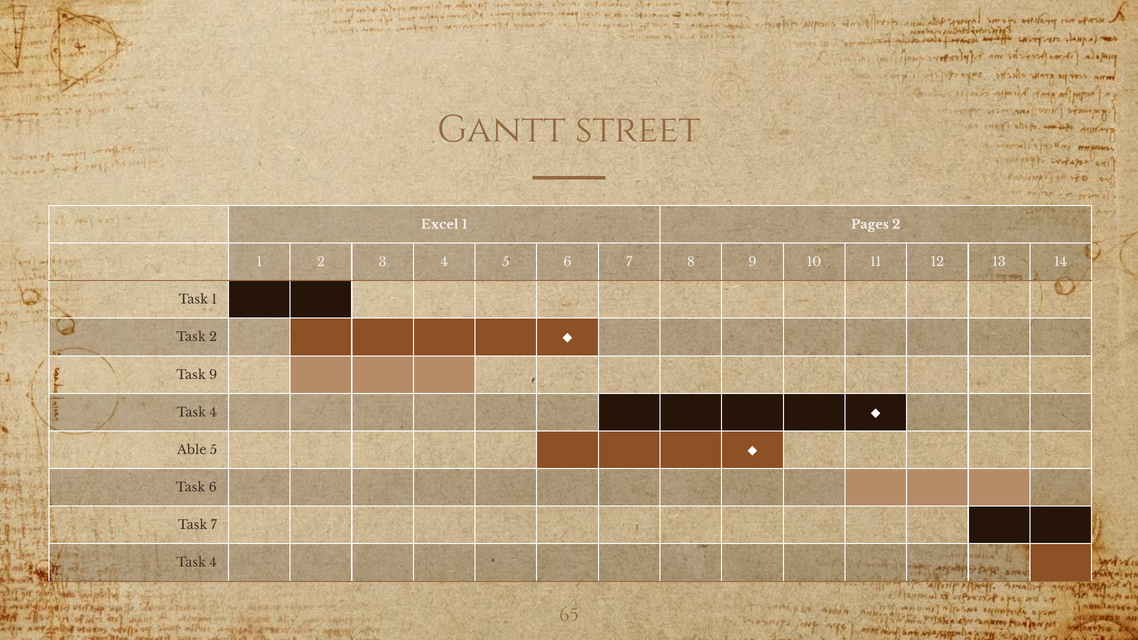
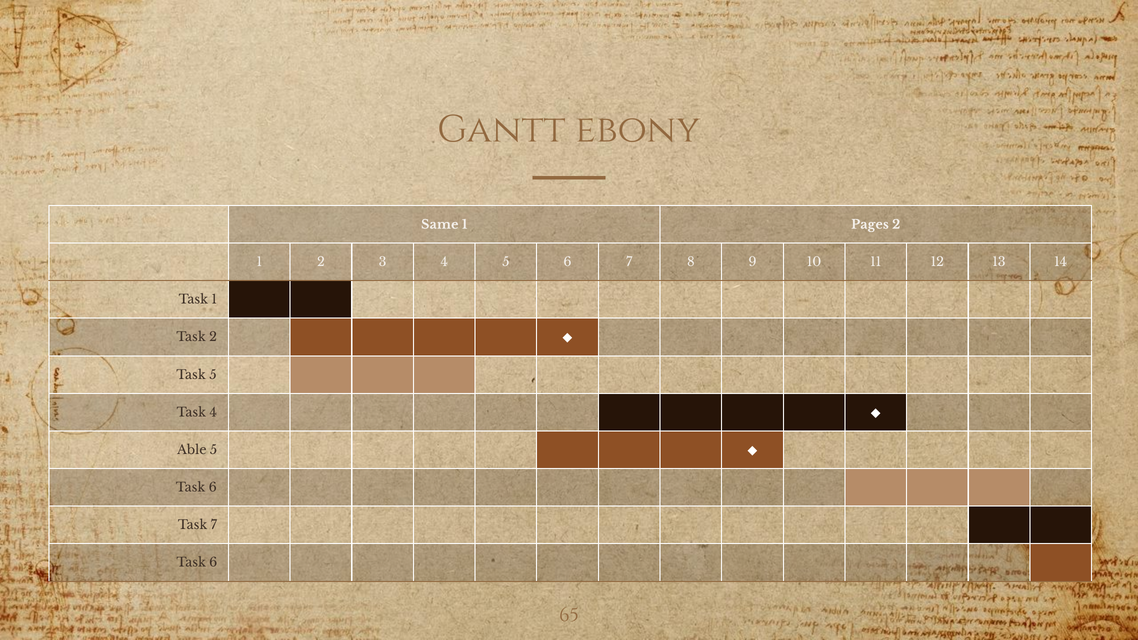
street: street -> ebony
Excel: Excel -> Same
Task 9: 9 -> 5
4 at (213, 563): 4 -> 6
